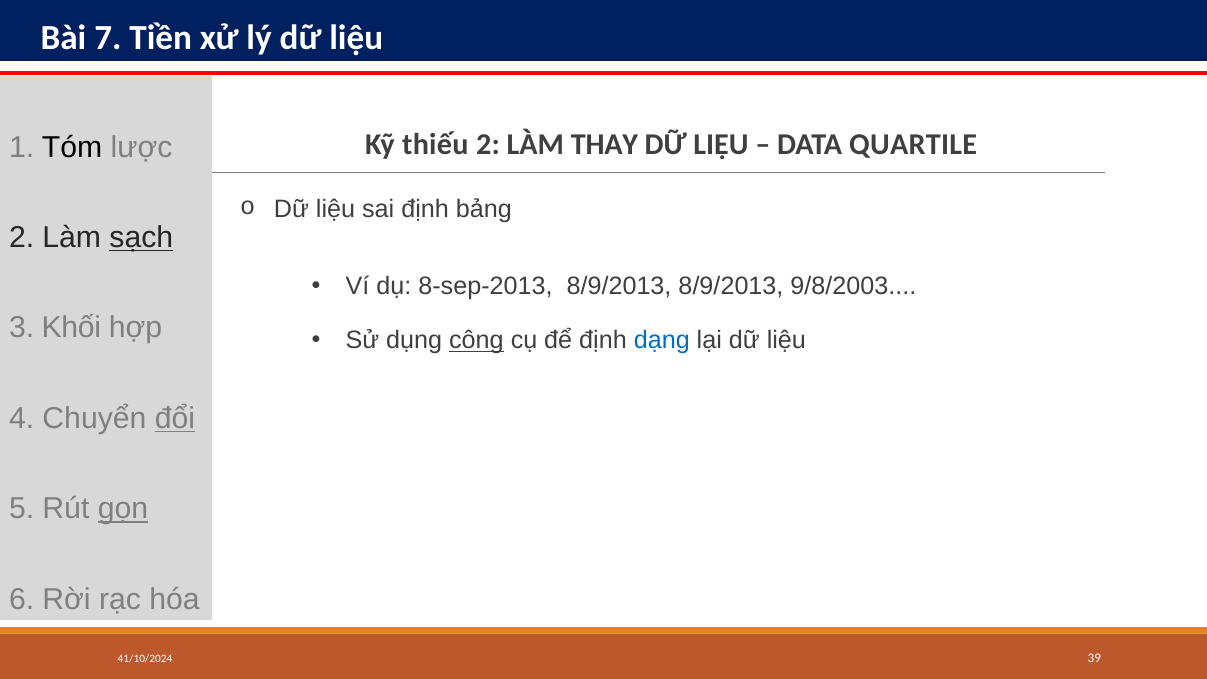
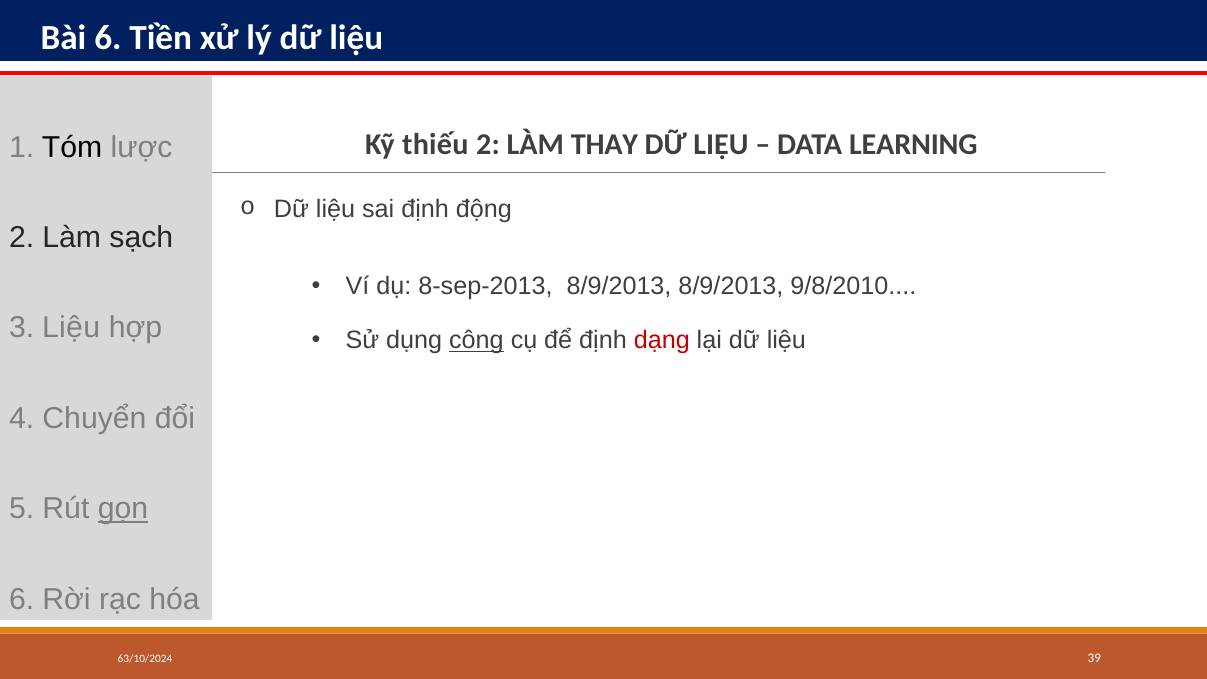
Bài 7: 7 -> 6
QUARTILE: QUARTILE -> LEARNING
bảng: bảng -> động
sạch underline: present -> none
9/8/2003: 9/8/2003 -> 9/8/2010
3 Khối: Khối -> Liệu
dạng colour: blue -> red
đổi underline: present -> none
41/10/2024: 41/10/2024 -> 63/10/2024
